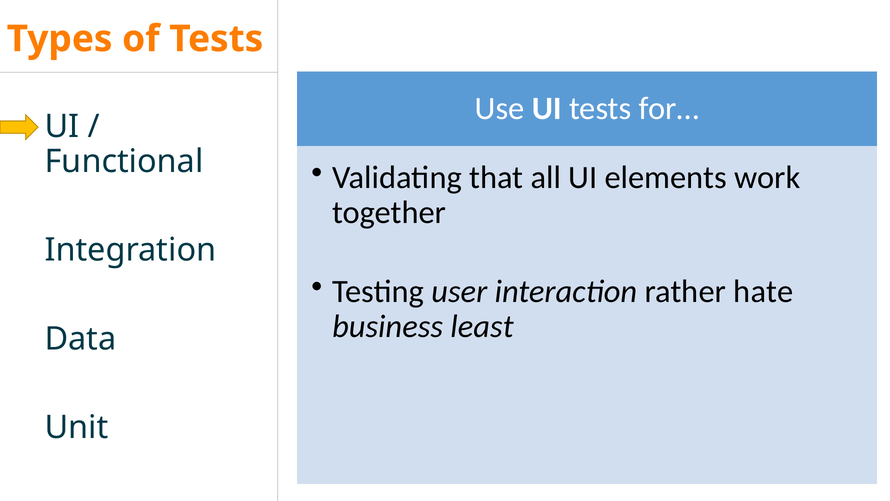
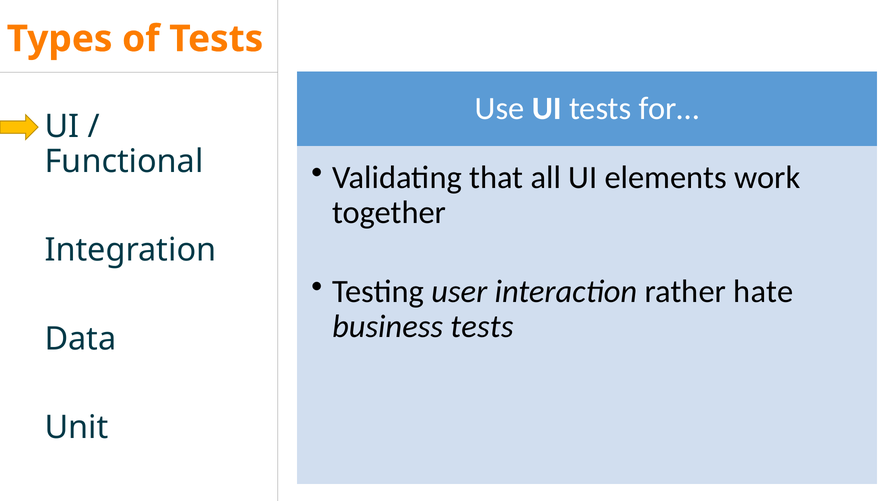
business least: least -> tests
